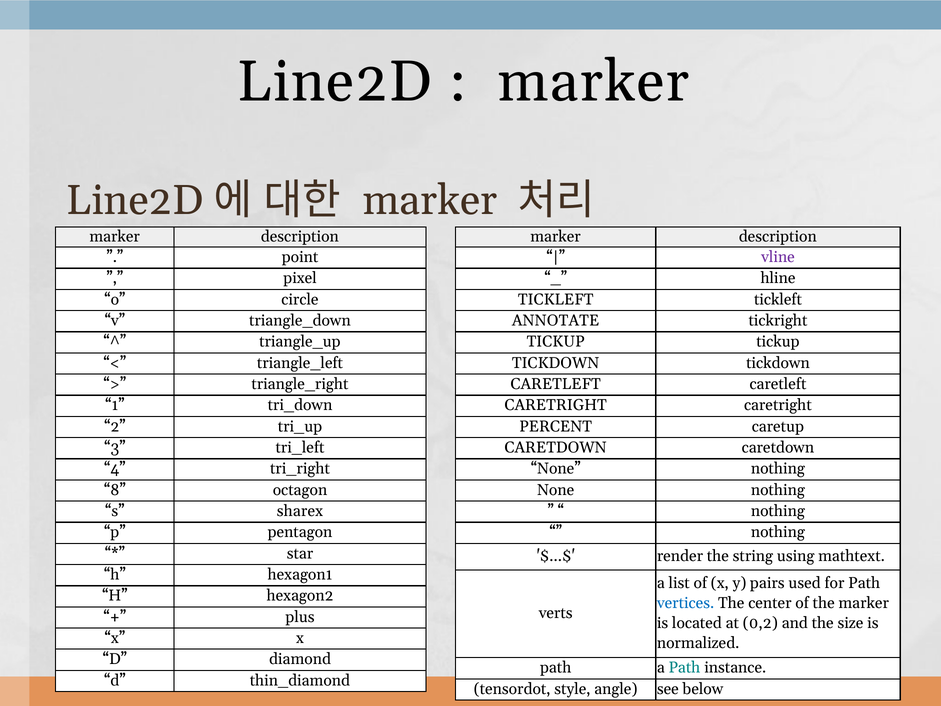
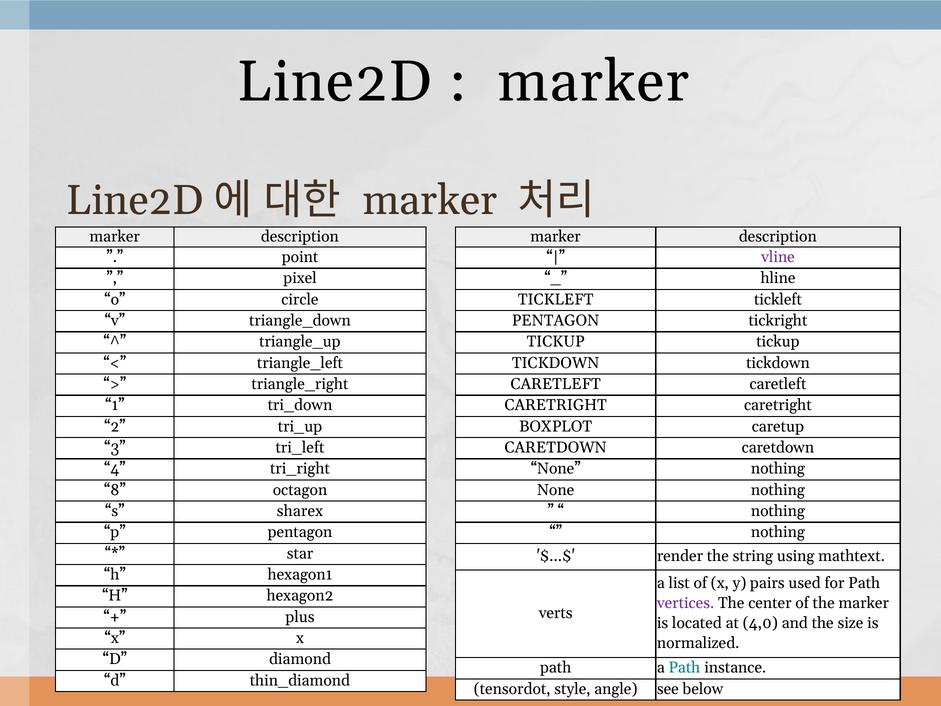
ANNOTATE at (556, 321): ANNOTATE -> PENTAGON
PERCENT: PERCENT -> BOXPLOT
vertices colour: blue -> purple
0,2: 0,2 -> 4,0
